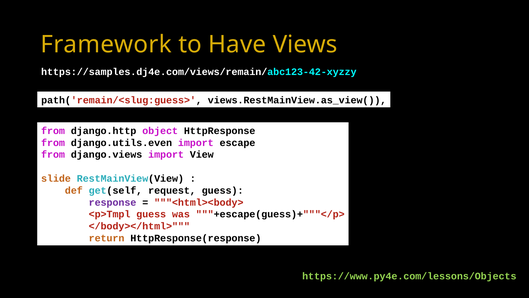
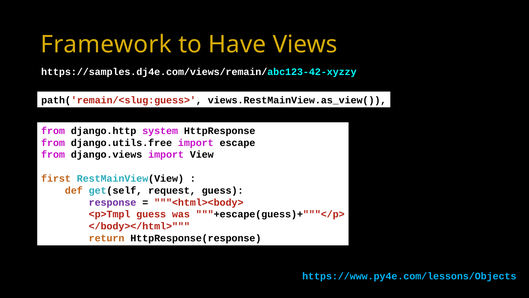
object: object -> system
django.utils.even: django.utils.even -> django.utils.free
slide: slide -> first
https://www.py4e.com/lessons/Objects colour: light green -> light blue
